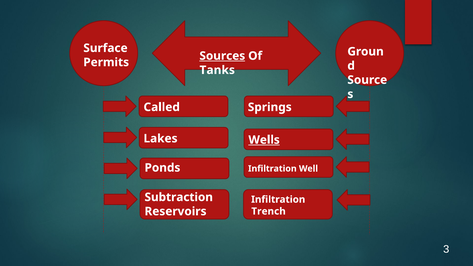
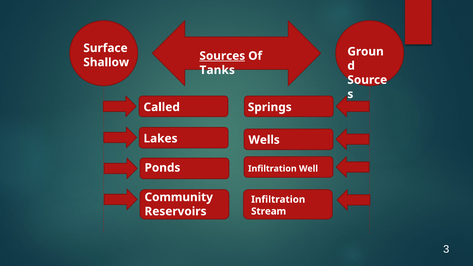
Permits: Permits -> Shallow
Wells underline: present -> none
Subtraction: Subtraction -> Community
Trench: Trench -> Stream
